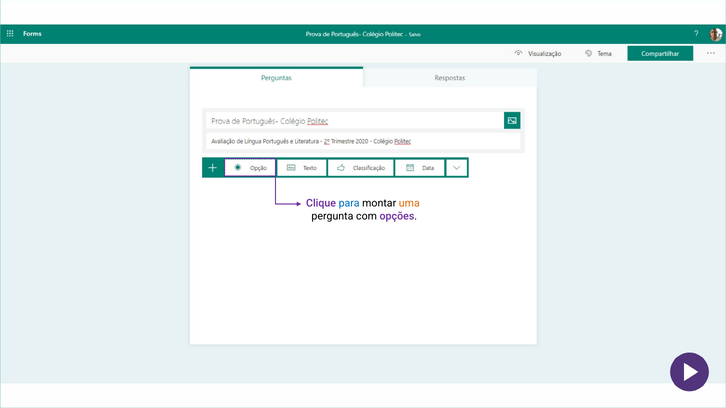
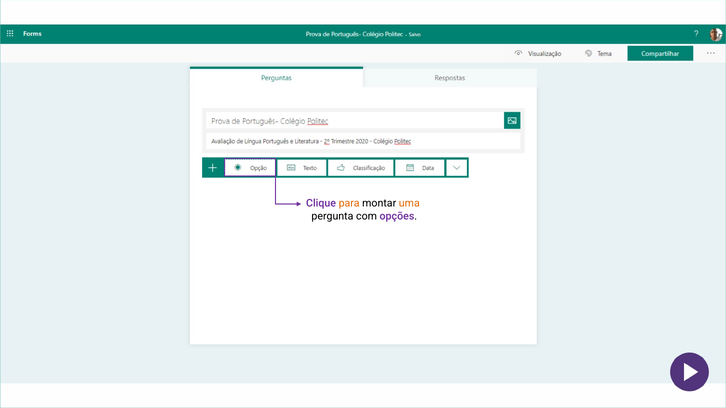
para colour: blue -> orange
